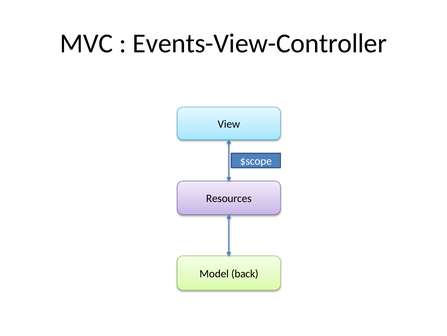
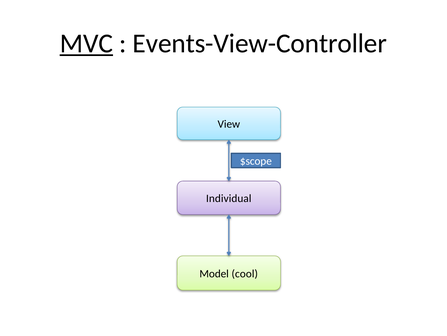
MVC underline: none -> present
Resources: Resources -> Individual
back: back -> cool
